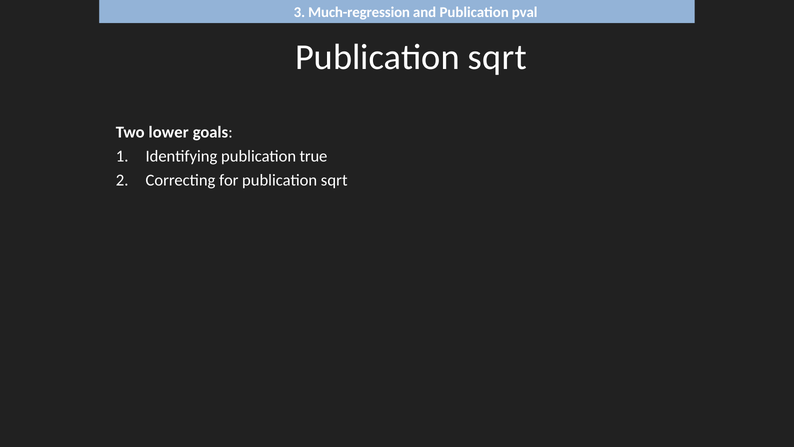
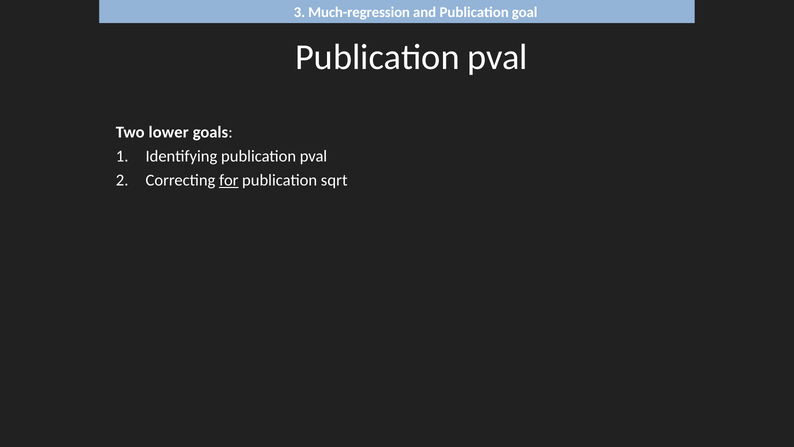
pval: pval -> goal
sqrt at (497, 57): sqrt -> pval
Identifying publication true: true -> pval
for underline: none -> present
